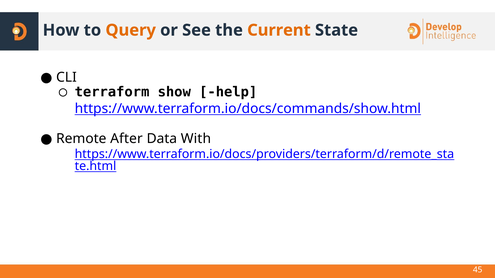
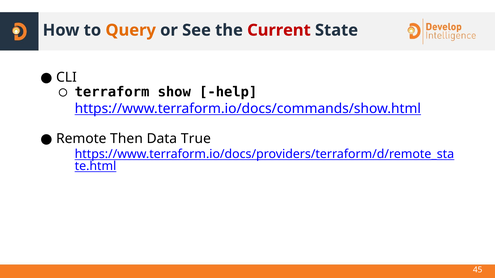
Current colour: orange -> red
After: After -> Then
With: With -> True
